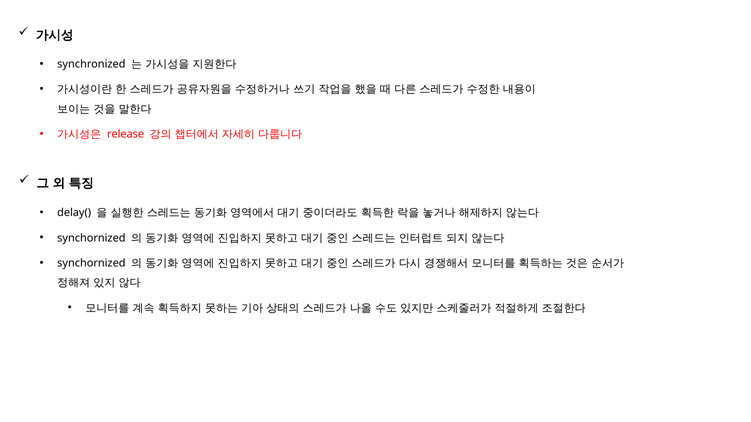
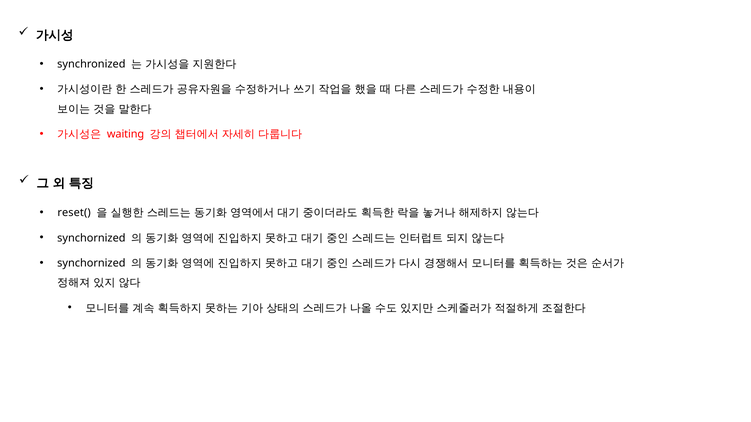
release: release -> waiting
delay(: delay( -> reset(
